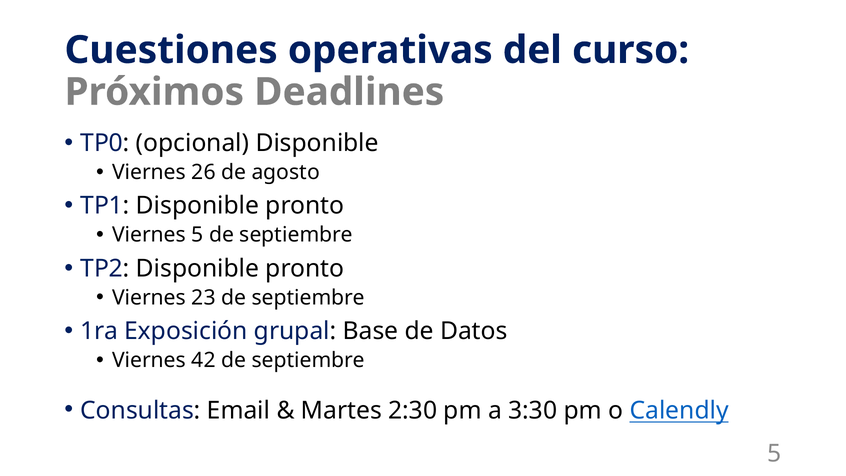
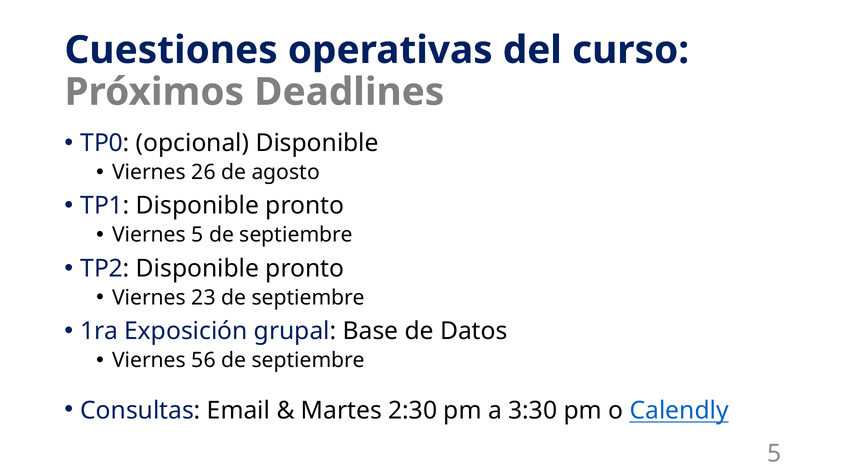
42: 42 -> 56
